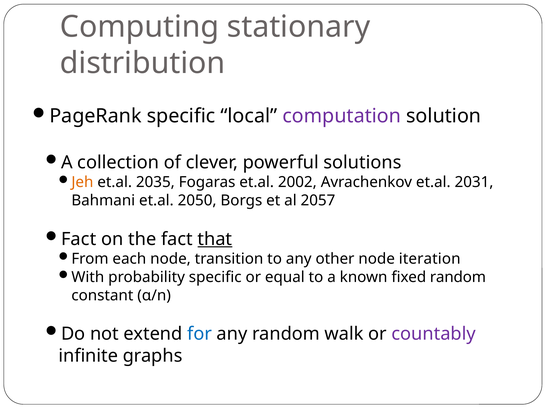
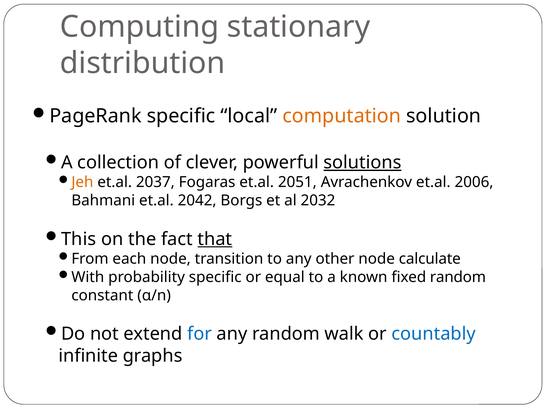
computation colour: purple -> orange
solutions underline: none -> present
2035: 2035 -> 2037
2002: 2002 -> 2051
2031: 2031 -> 2006
2050: 2050 -> 2042
2057: 2057 -> 2032
Fact at (79, 239): Fact -> This
iteration: iteration -> calculate
countably colour: purple -> blue
